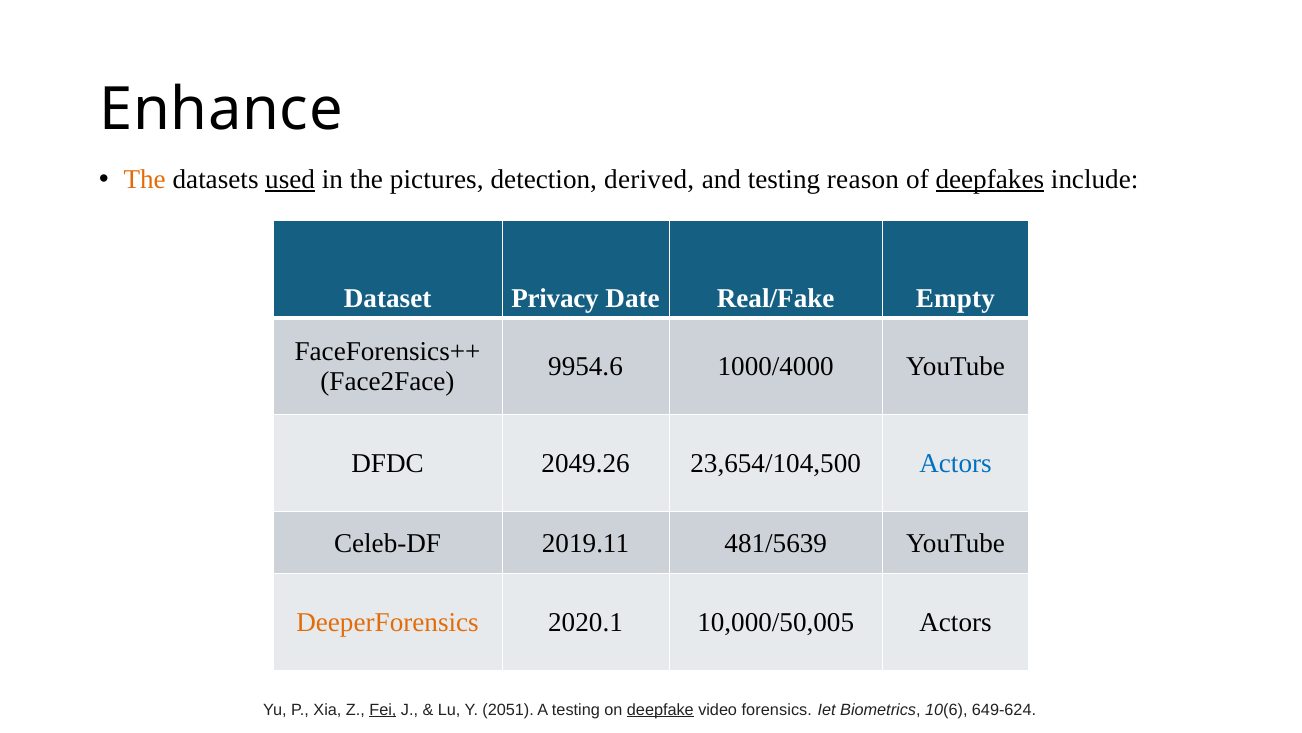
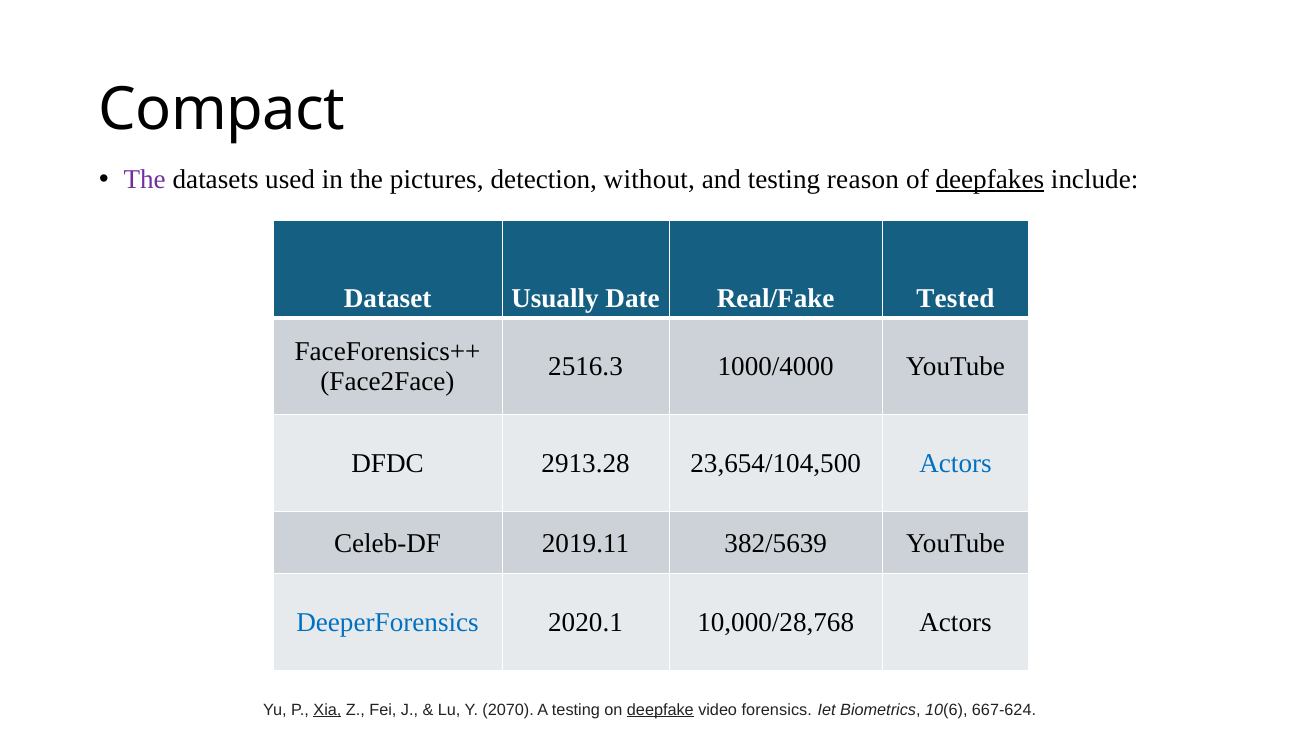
Enhance: Enhance -> Compact
The at (145, 179) colour: orange -> purple
used underline: present -> none
derived: derived -> without
Privacy: Privacy -> Usually
Empty: Empty -> Tested
9954.6: 9954.6 -> 2516.3
2049.26: 2049.26 -> 2913.28
481/5639: 481/5639 -> 382/5639
DeeperForensics colour: orange -> blue
10,000/50,005: 10,000/50,005 -> 10,000/28,768
Xia underline: none -> present
Fei underline: present -> none
2051: 2051 -> 2070
649-624: 649-624 -> 667-624
